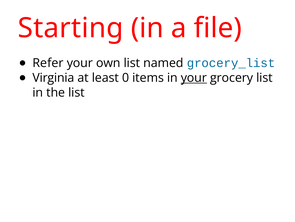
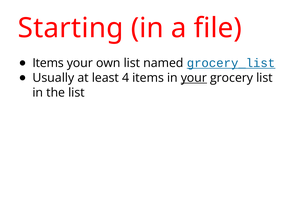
Refer at (48, 63): Refer -> Items
grocery_list underline: none -> present
Virginia: Virginia -> Usually
0: 0 -> 4
